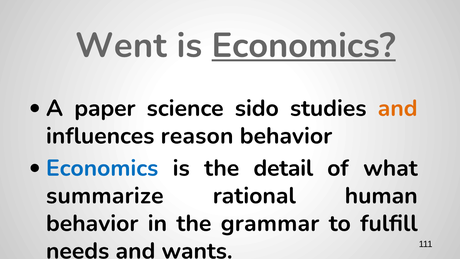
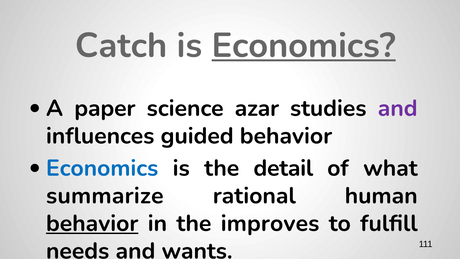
Went: Went -> Catch
sido: sido -> azar
and at (398, 108) colour: orange -> purple
reason: reason -> guided
behavior at (92, 223) underline: none -> present
grammar: grammar -> improves
